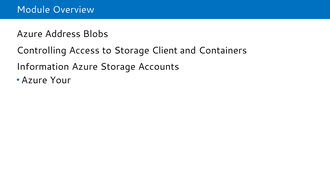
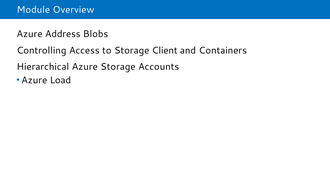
Information: Information -> Hierarchical
Your: Your -> Load
